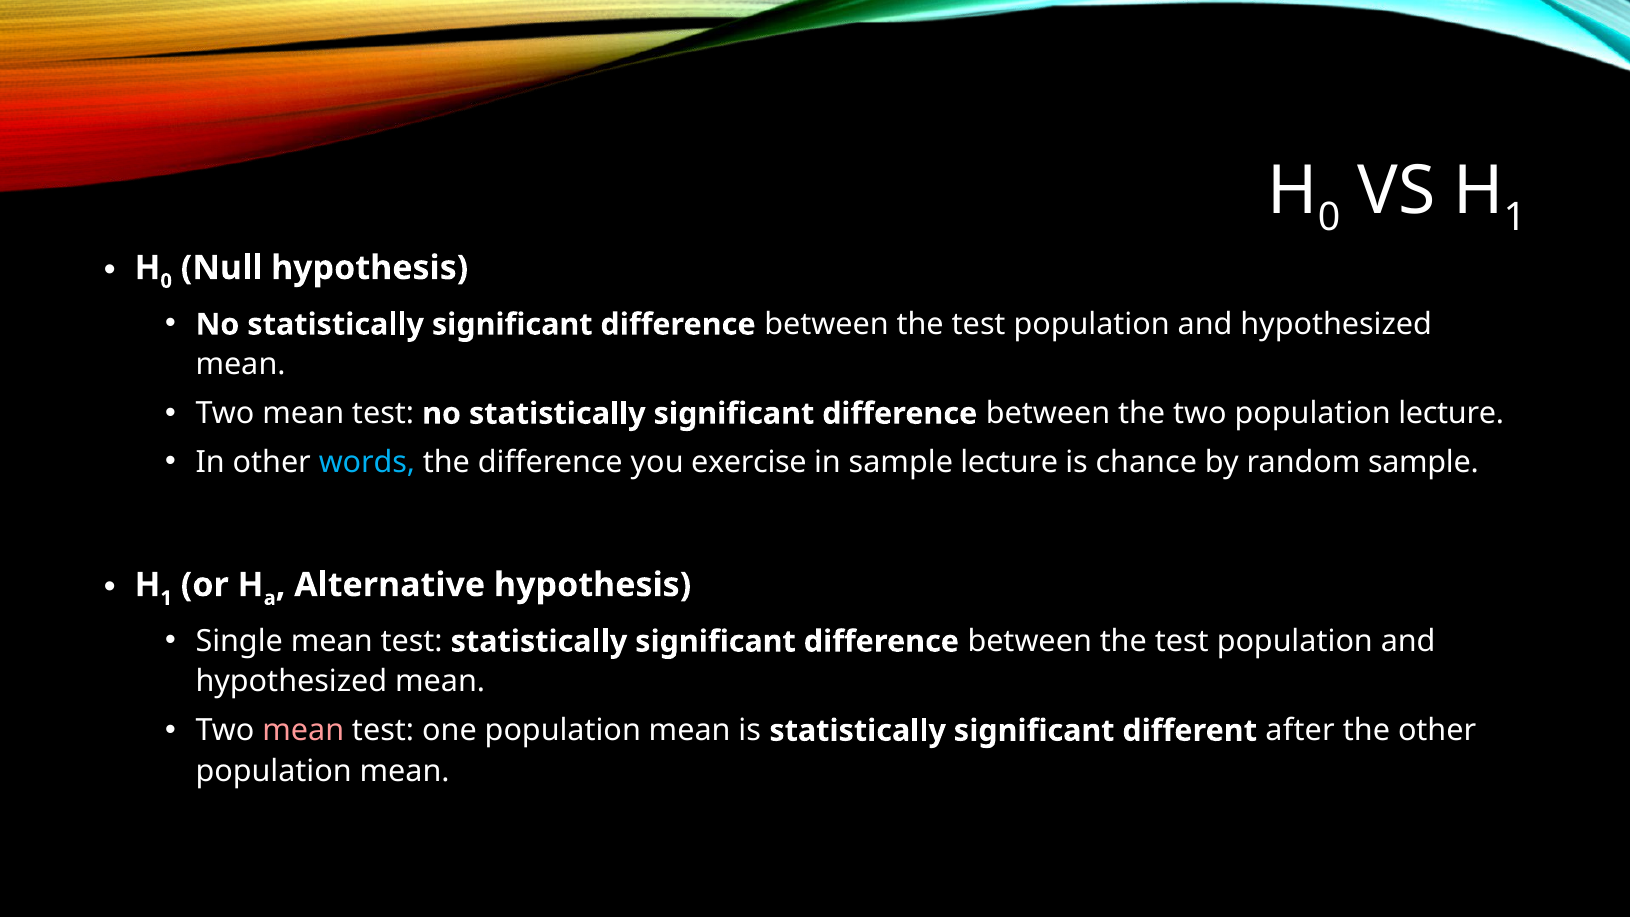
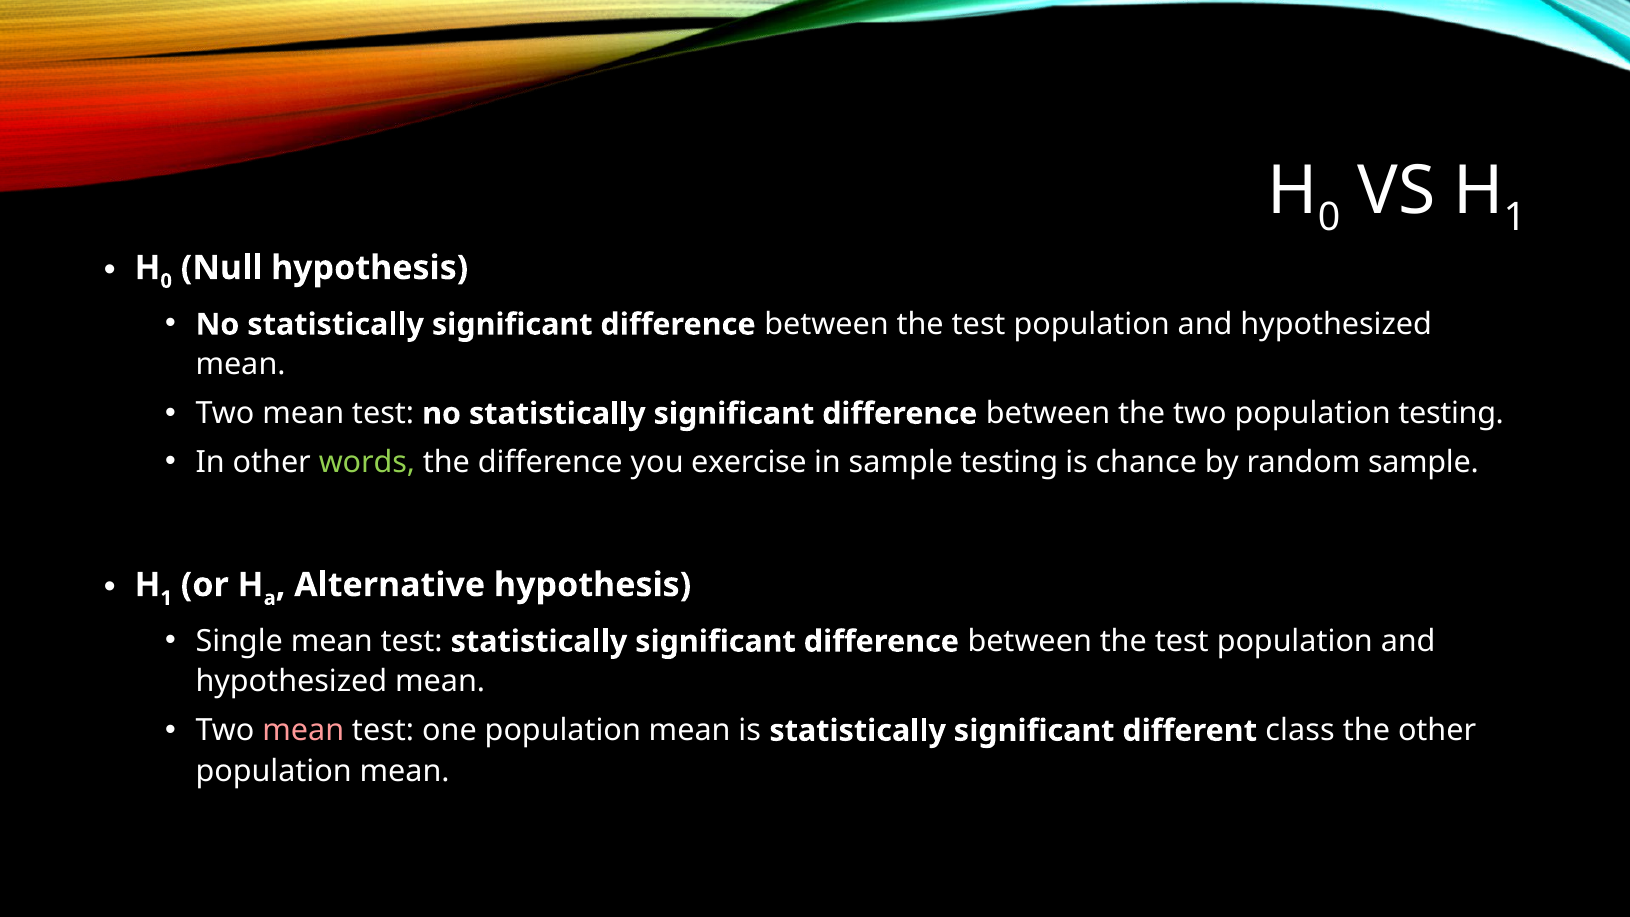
population lecture: lecture -> testing
words colour: light blue -> light green
sample lecture: lecture -> testing
after: after -> class
